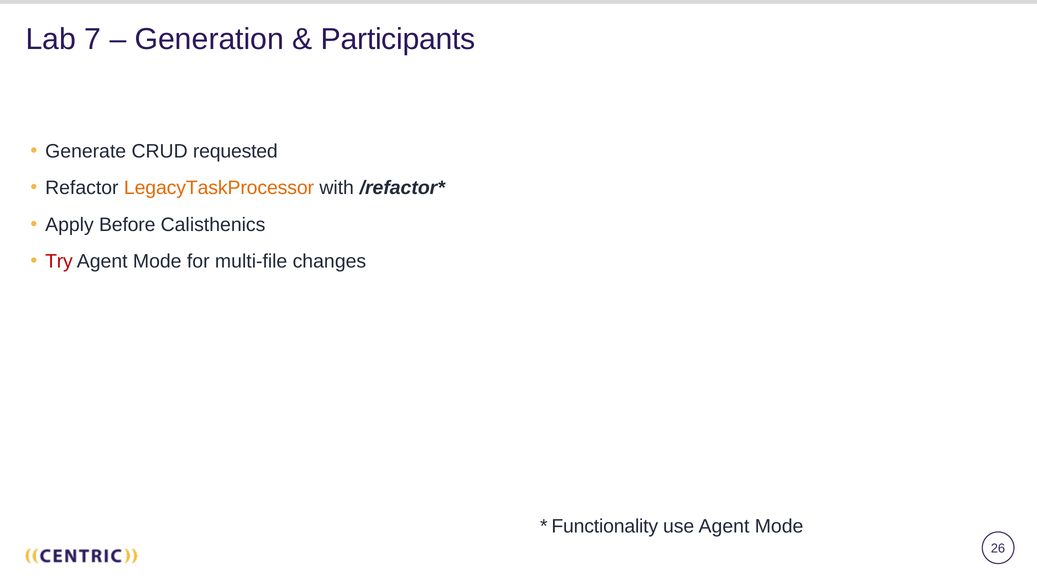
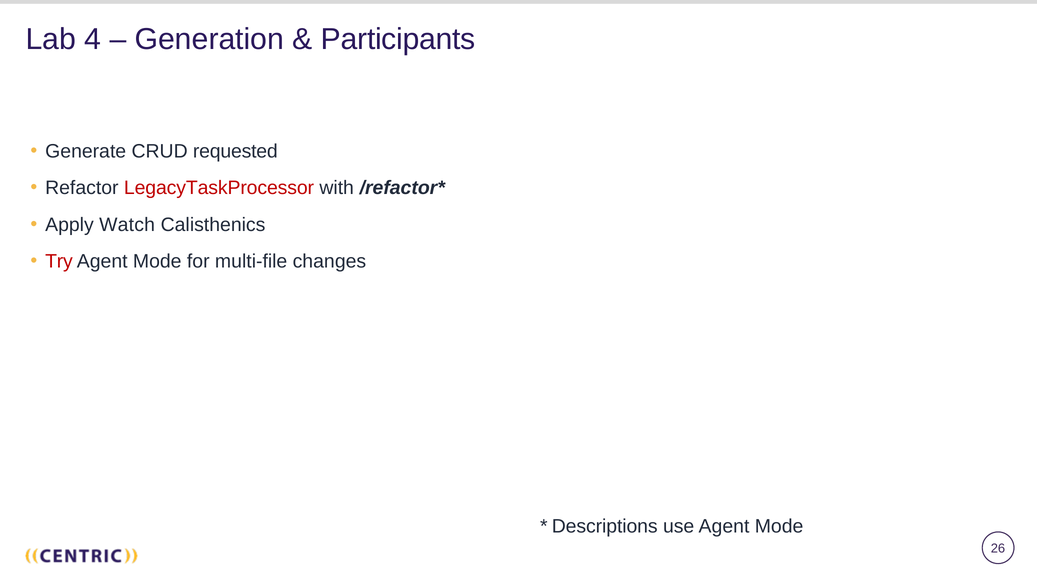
7: 7 -> 4
LegacyTaskProcessor colour: orange -> red
Before: Before -> Watch
Functionality: Functionality -> Descriptions
